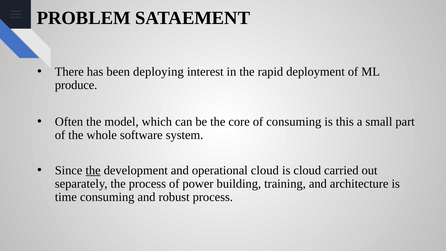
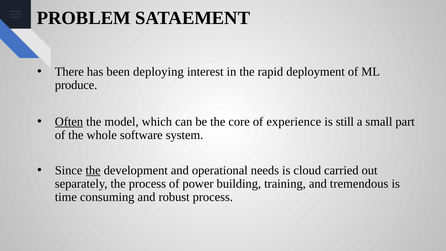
Often underline: none -> present
of consuming: consuming -> experience
this: this -> still
operational cloud: cloud -> needs
architecture: architecture -> tremendous
